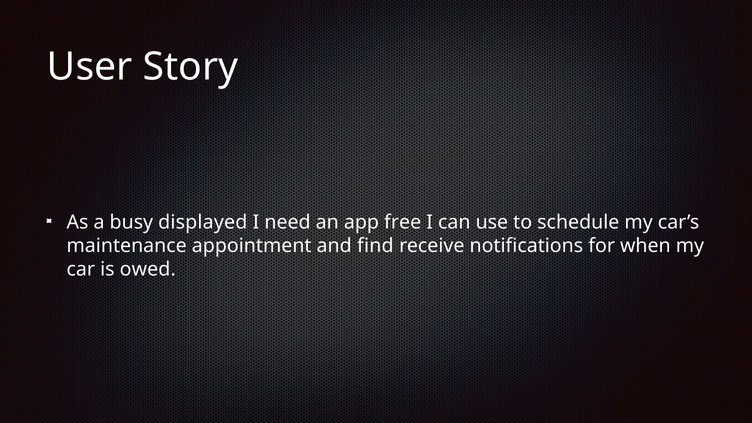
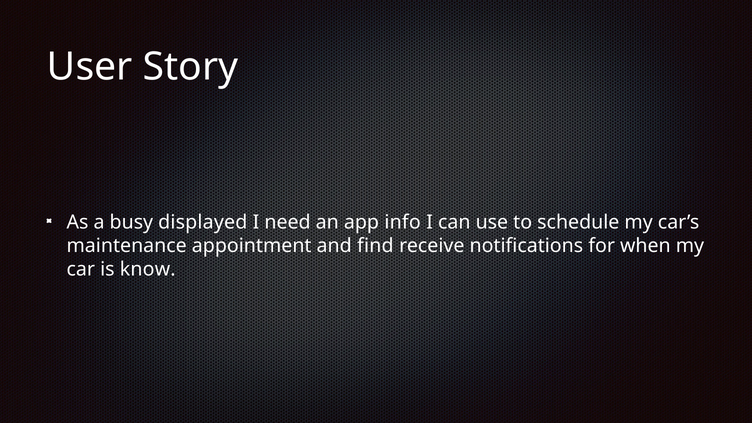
free: free -> info
owed: owed -> know
